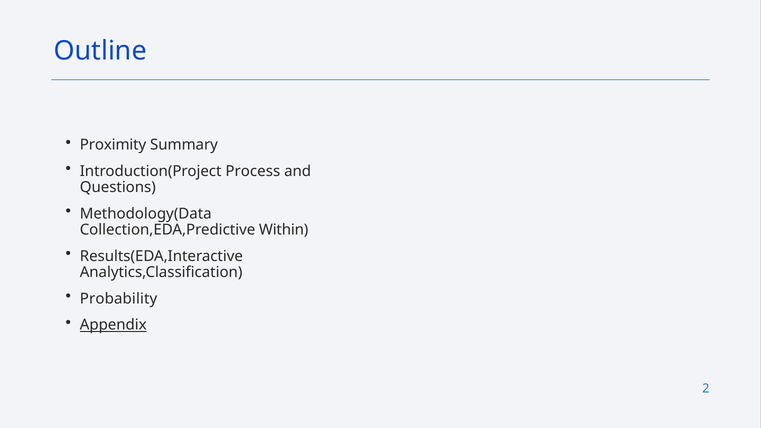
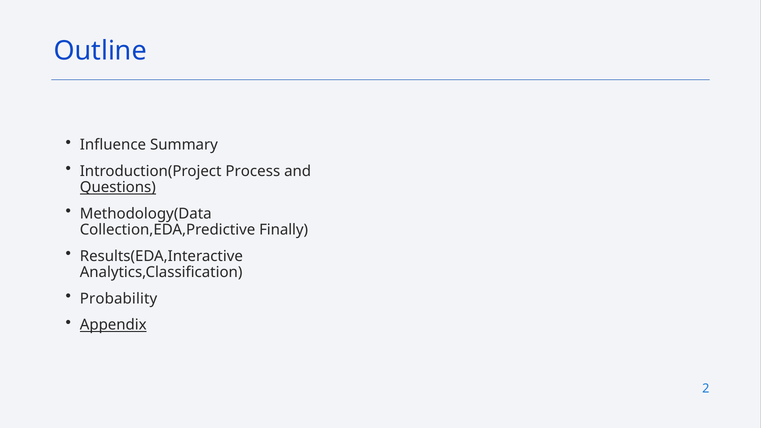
Proximity: Proximity -> Influence
Questions underline: none -> present
Within: Within -> Finally
